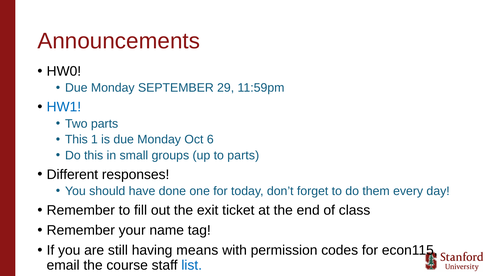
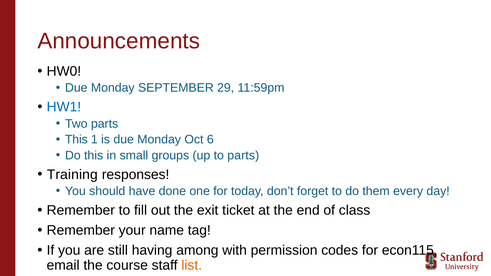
Different: Different -> Training
means: means -> among
list colour: blue -> orange
